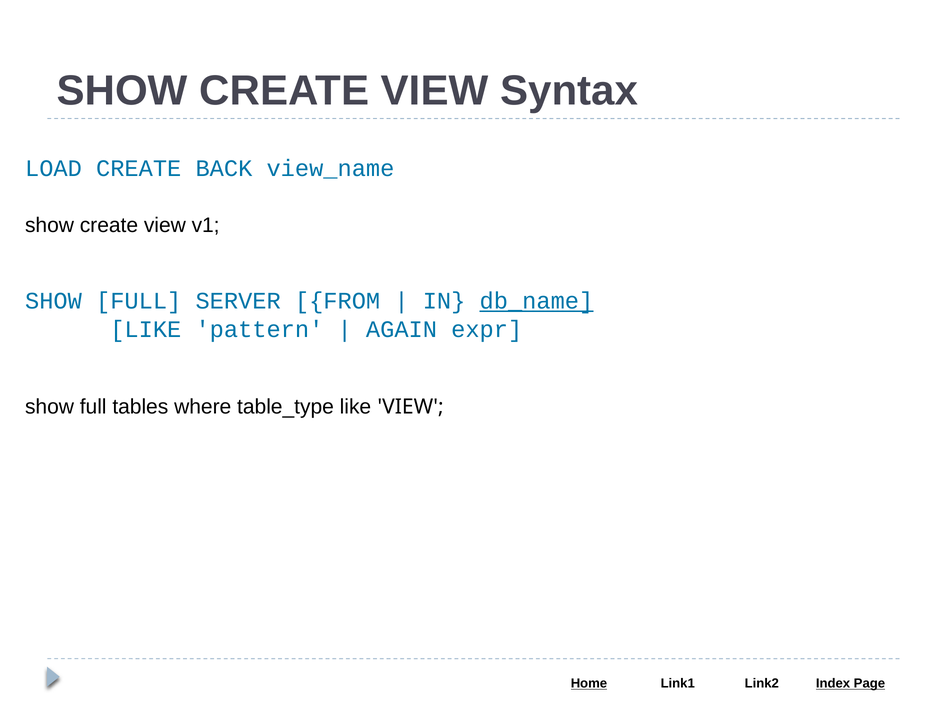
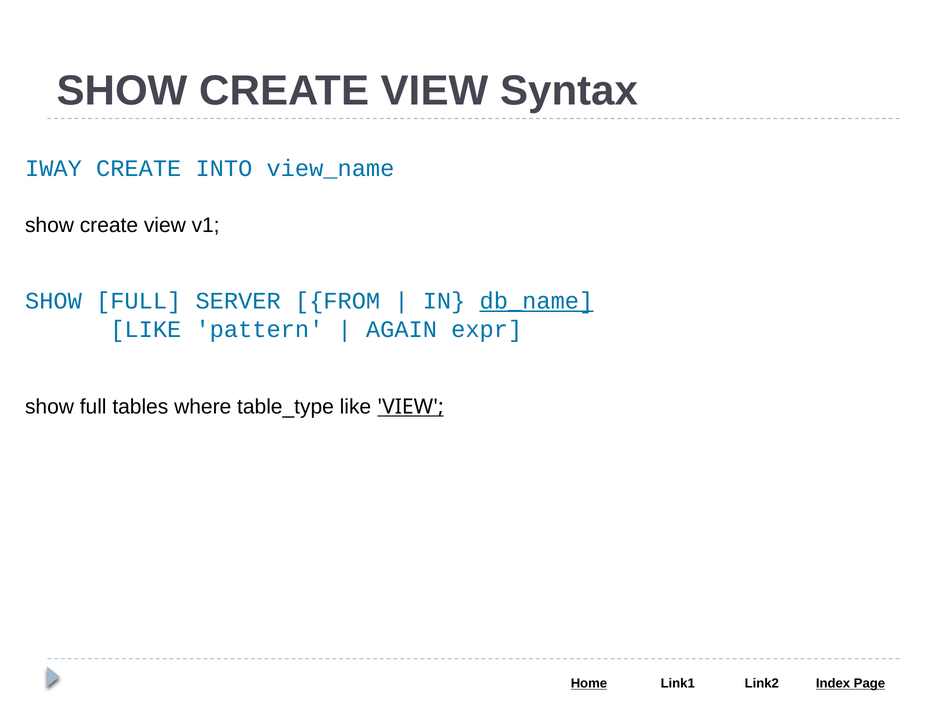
LOAD: LOAD -> IWAY
BACK: BACK -> INTO
VIEW at (411, 407) underline: none -> present
